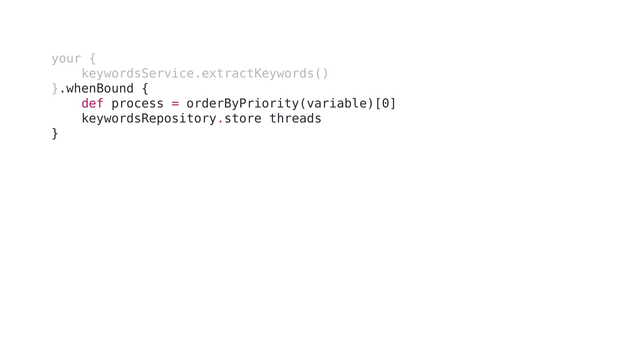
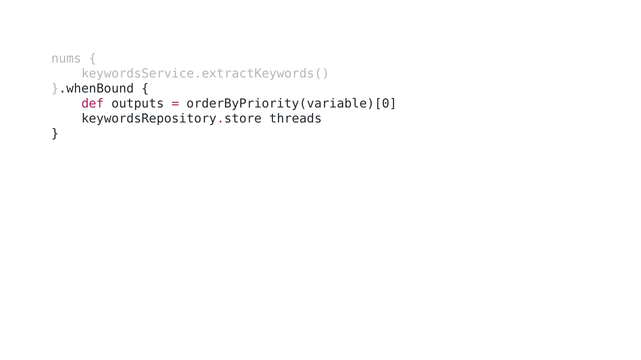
your: your -> nums
process: process -> outputs
